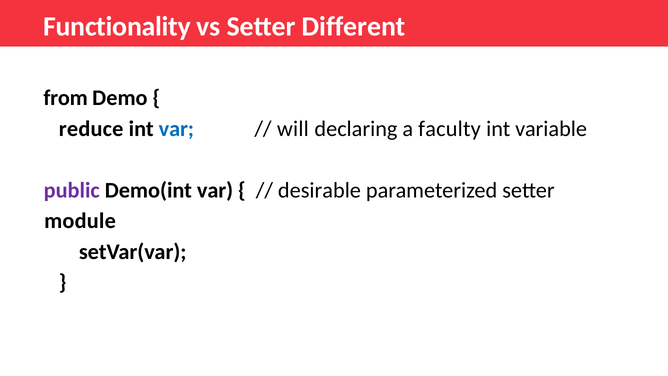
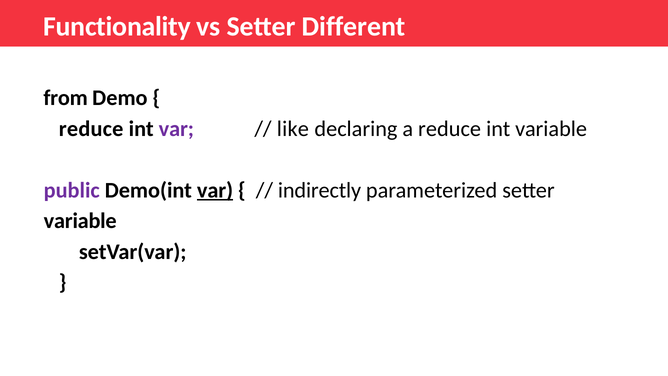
var at (176, 129) colour: blue -> purple
will: will -> like
a faculty: faculty -> reduce
var at (215, 190) underline: none -> present
desirable: desirable -> indirectly
module at (80, 221): module -> variable
